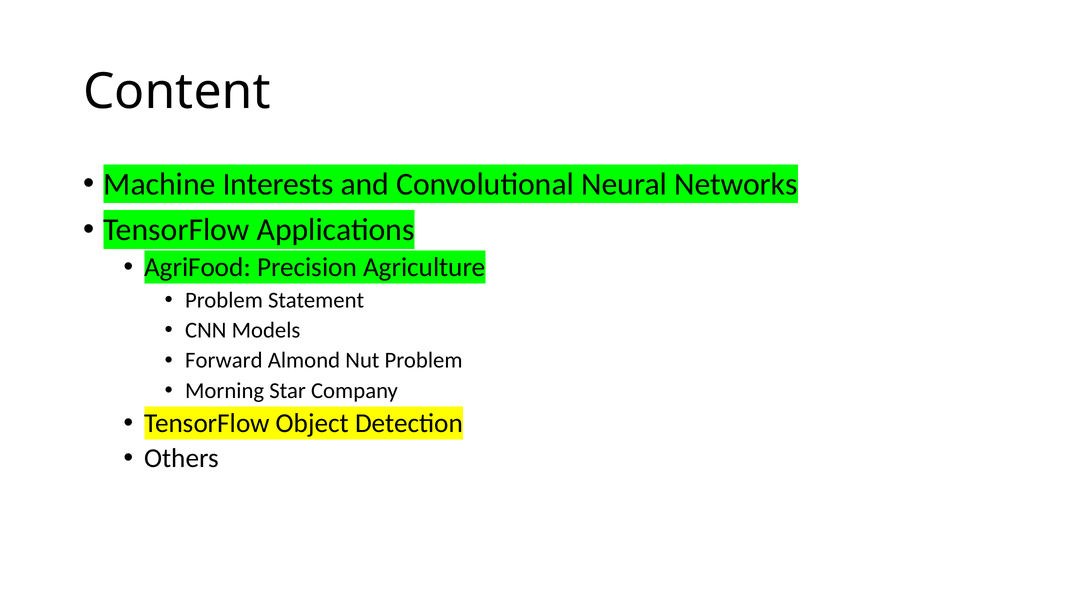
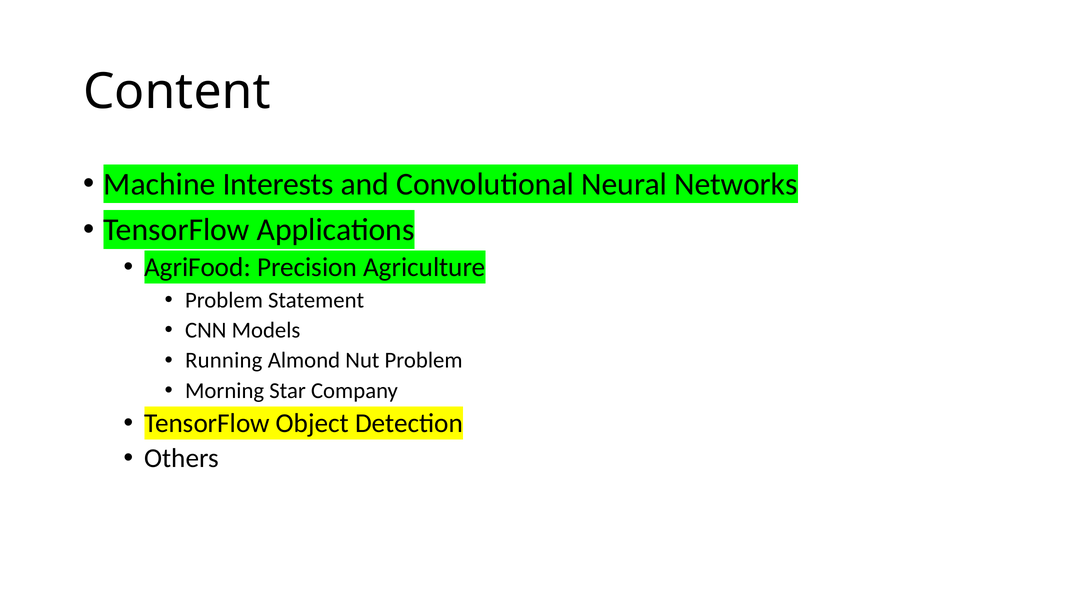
Forward: Forward -> Running
